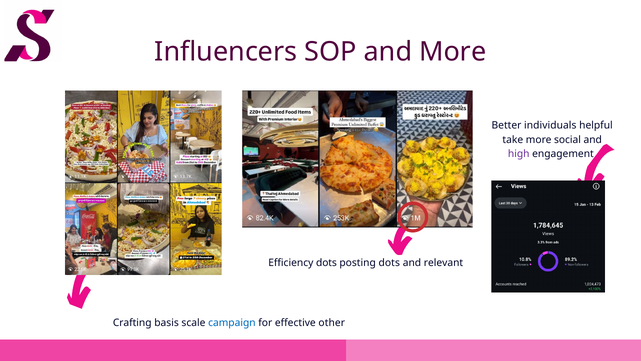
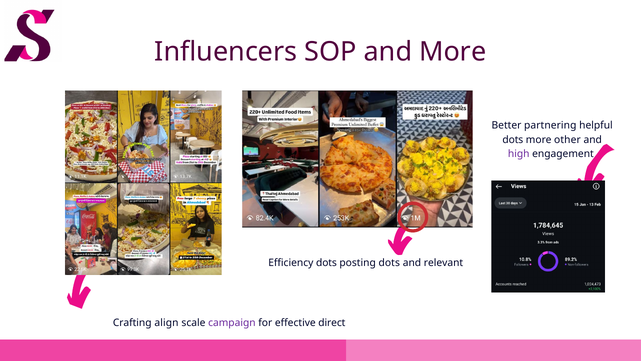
individuals: individuals -> partnering
take at (513, 140): take -> dots
social: social -> other
basis: basis -> align
campaign colour: blue -> purple
other: other -> direct
